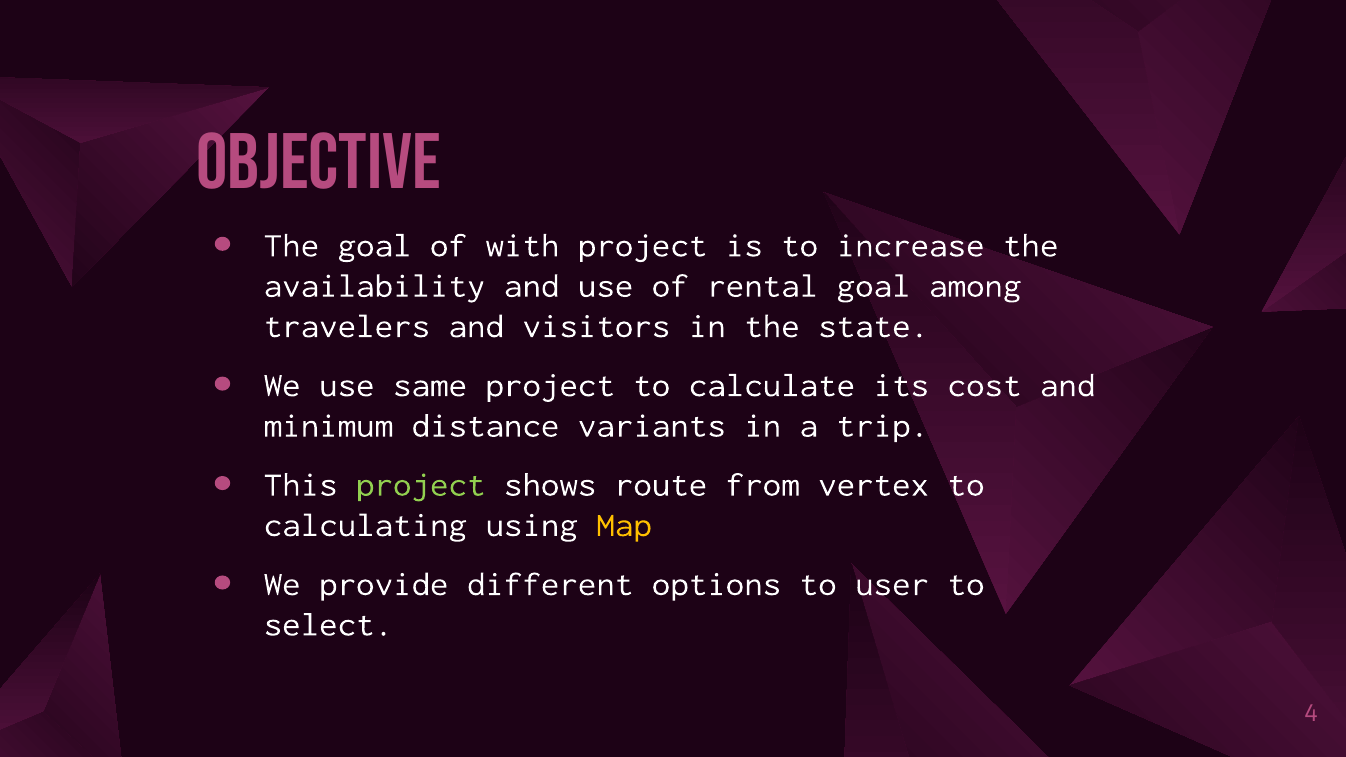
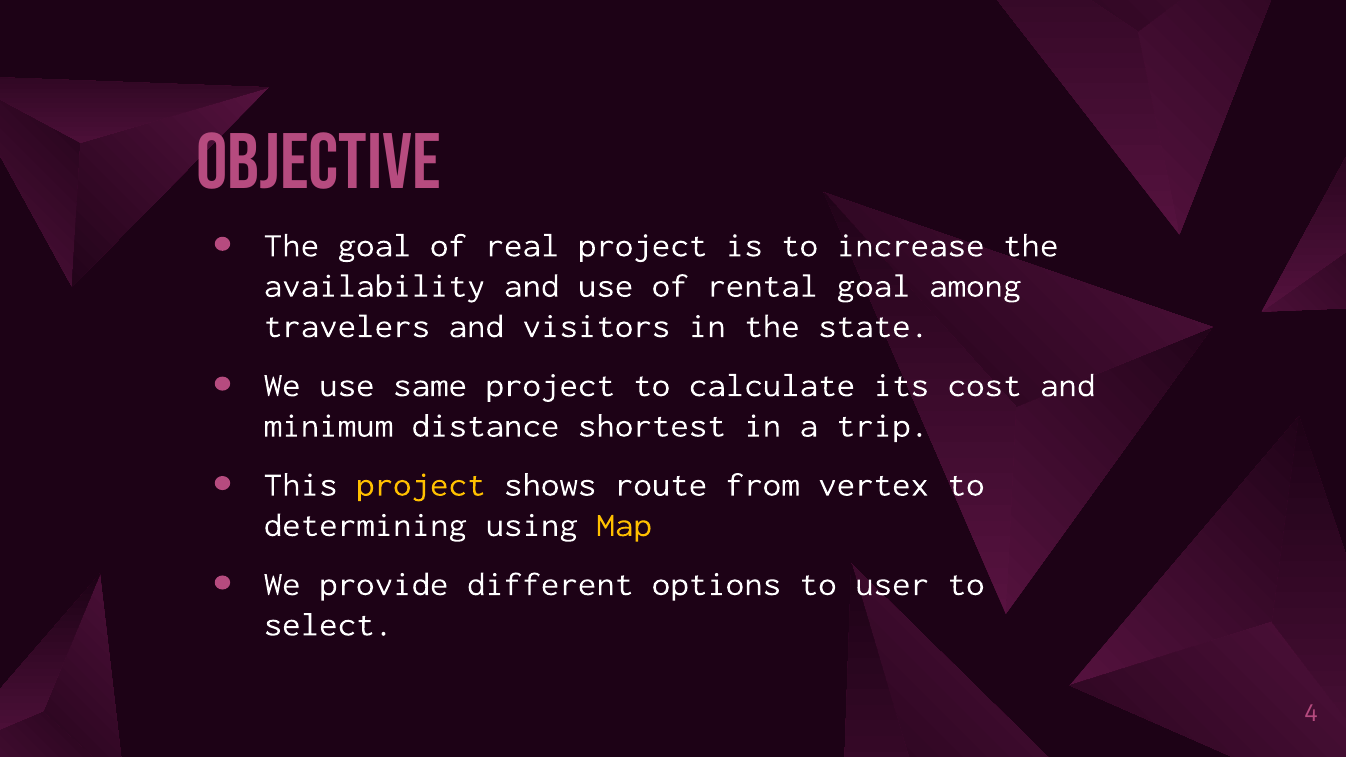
with: with -> real
variants: variants -> shortest
project at (421, 485) colour: light green -> yellow
calculating: calculating -> determining
